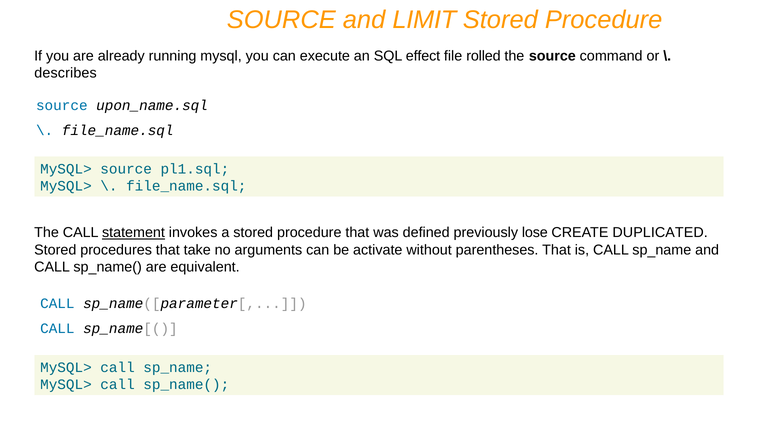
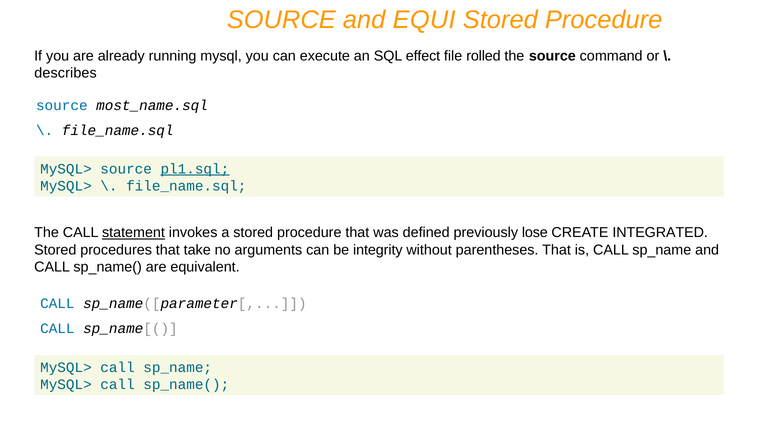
LIMIT: LIMIT -> EQUI
upon_name.sql: upon_name.sql -> most_name.sql
pl1.sql underline: none -> present
DUPLICATED: DUPLICATED -> INTEGRATED
activate: activate -> integrity
